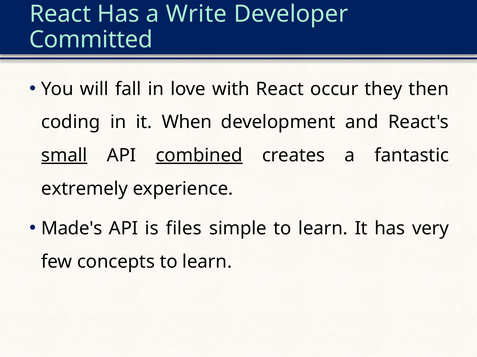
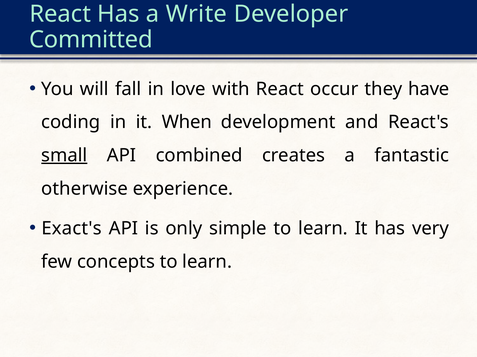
then: then -> have
combined underline: present -> none
extremely: extremely -> otherwise
Made's: Made's -> Exact's
files: files -> only
